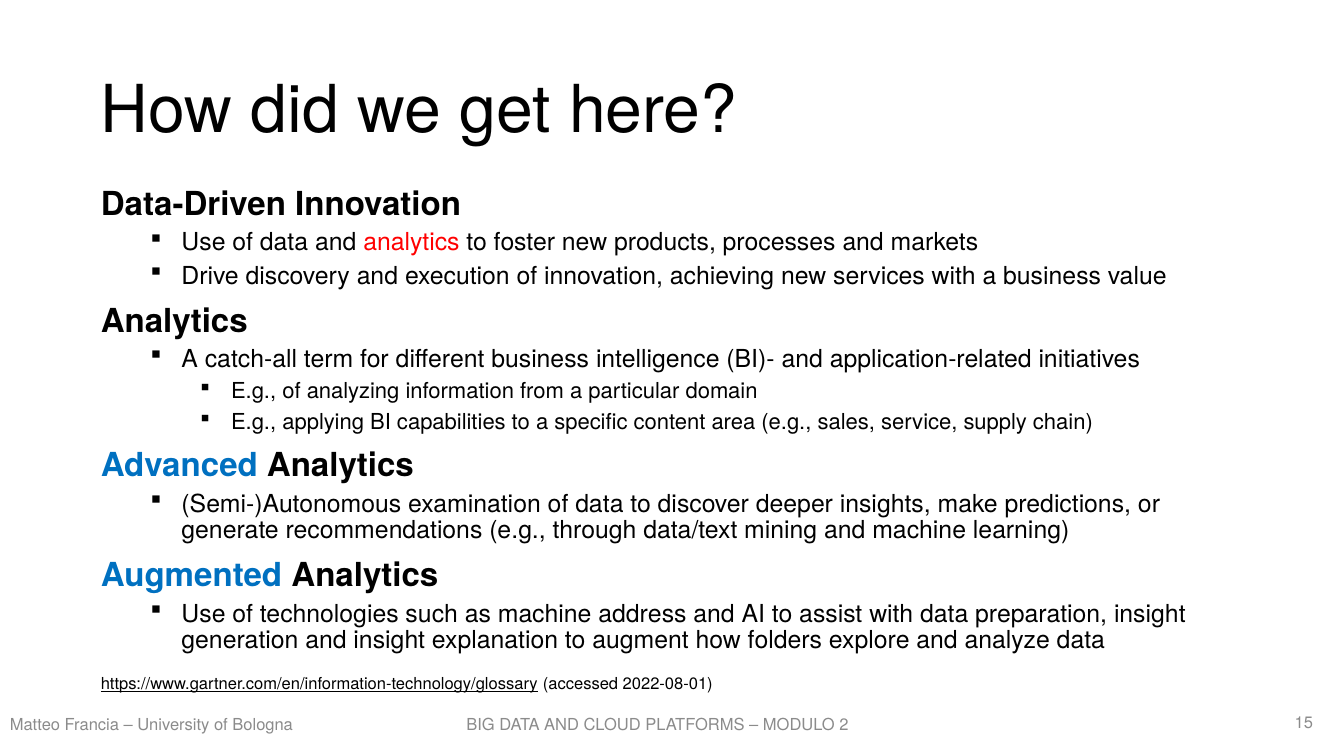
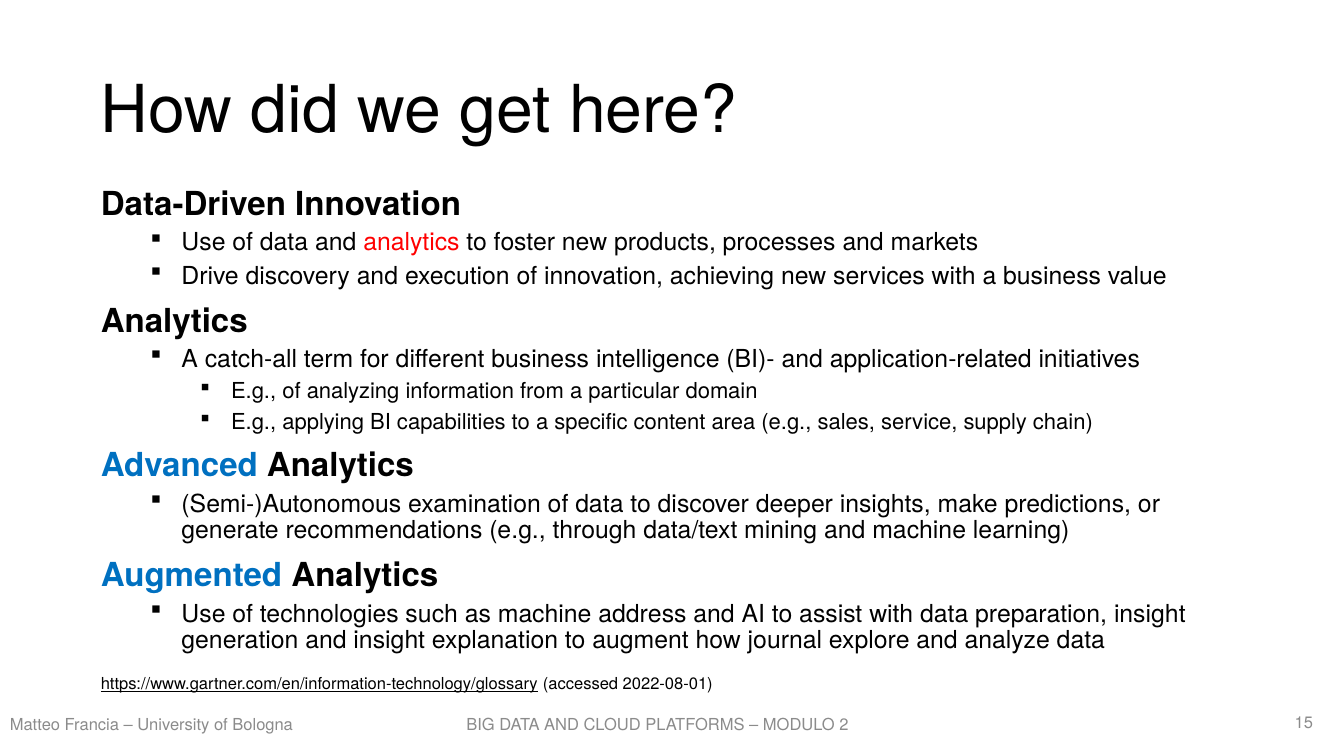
folders: folders -> journal
